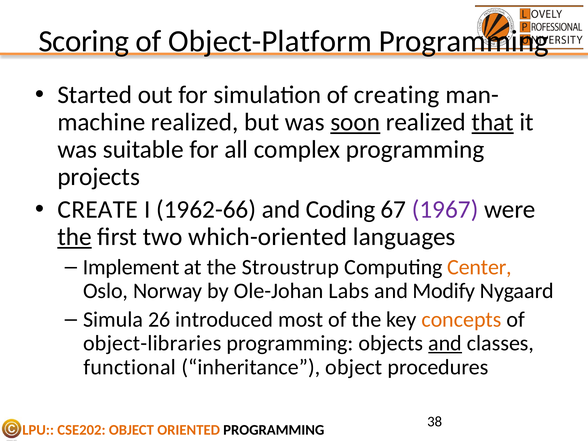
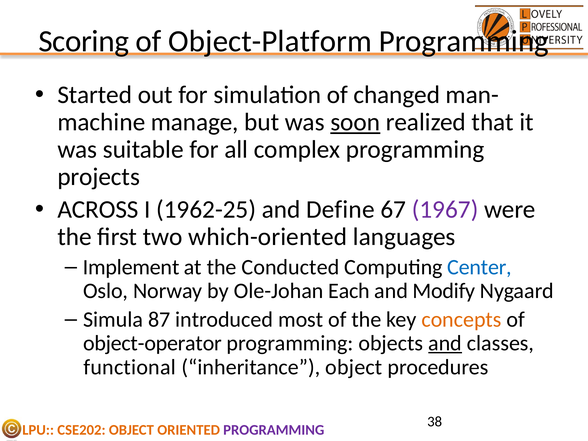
creating: creating -> changed
realized at (195, 122): realized -> manage
that underline: present -> none
CREATE: CREATE -> ACROSS
1962-66: 1962-66 -> 1962-25
Coding: Coding -> Define
the at (74, 237) underline: present -> none
Stroustrup: Stroustrup -> Conducted
Center colour: orange -> blue
Labs: Labs -> Each
26: 26 -> 87
object-libraries: object-libraries -> object-operator
PROGRAMMING at (274, 430) colour: black -> purple
